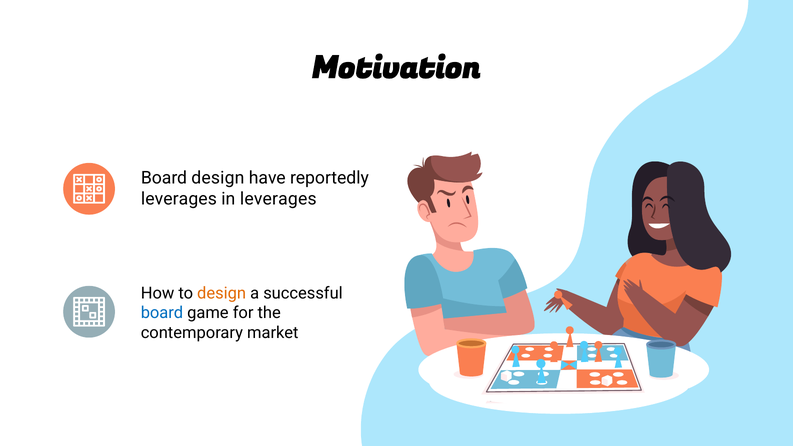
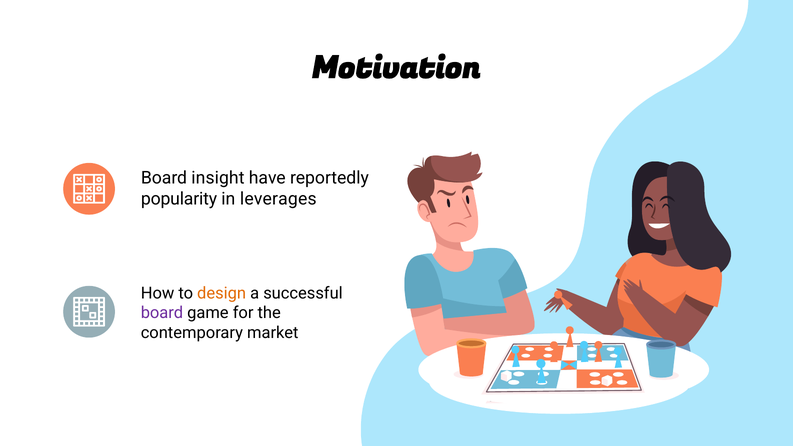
Board design: design -> insight
leverages at (179, 199): leverages -> popularity
board at (162, 313) colour: blue -> purple
